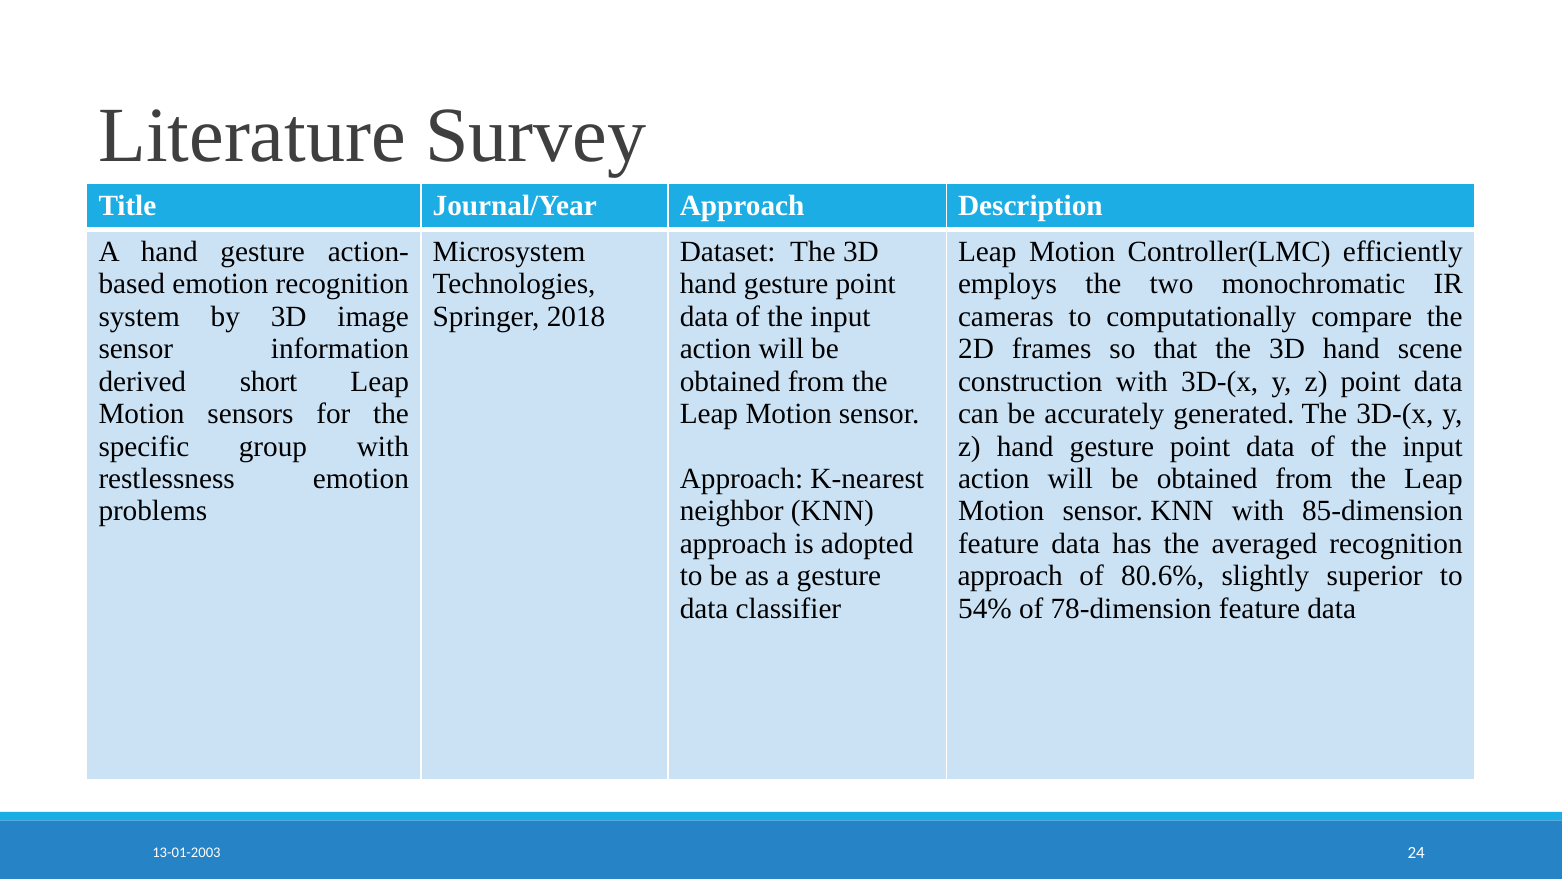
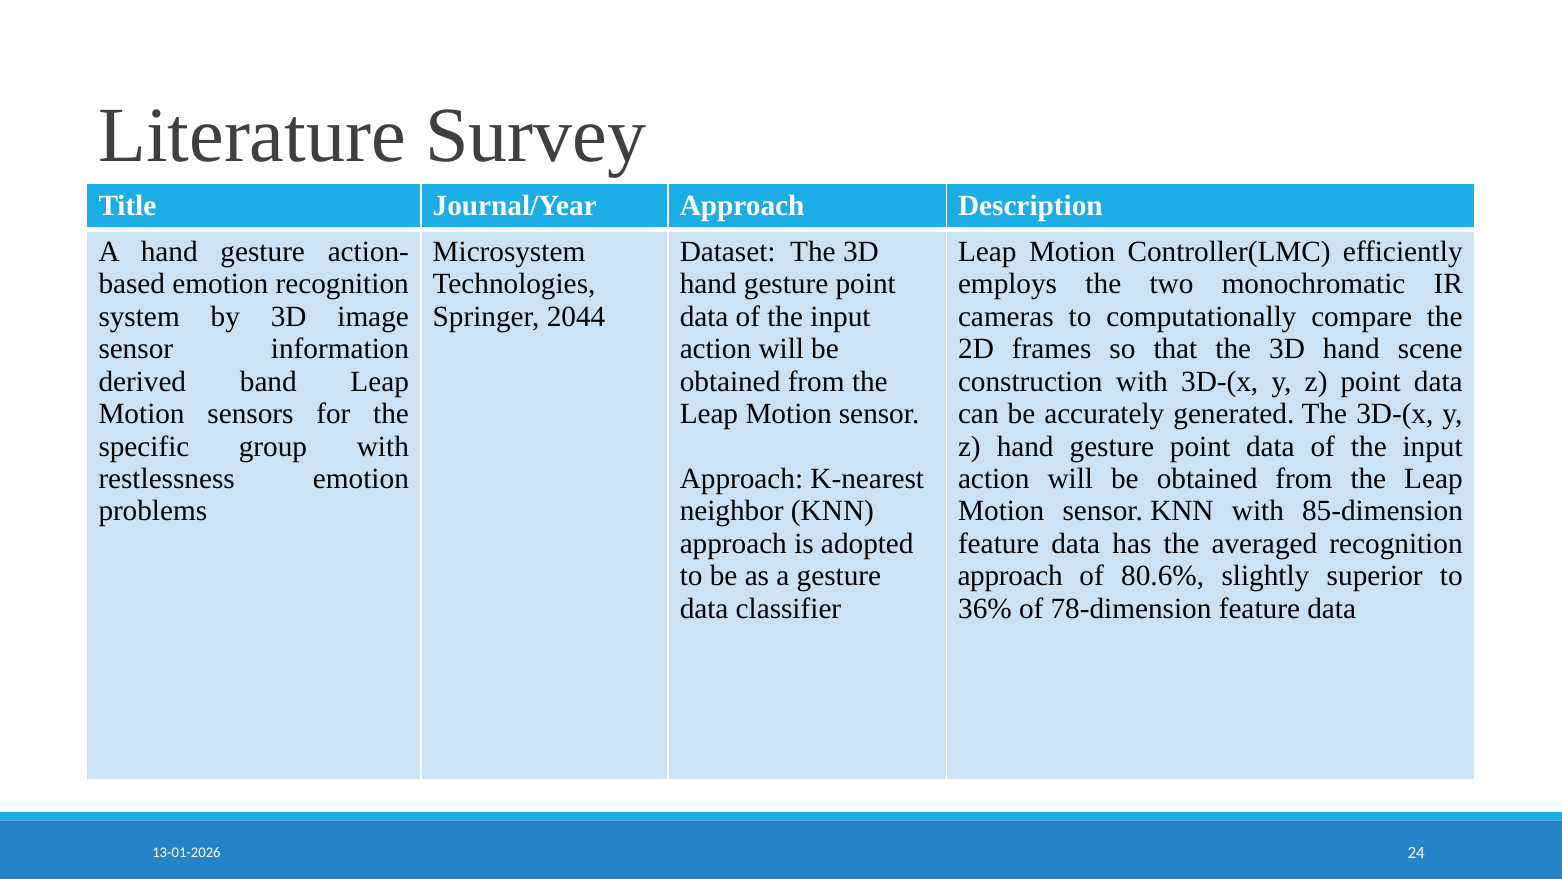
2018: 2018 -> 2044
short: short -> band
54%: 54% -> 36%
13-01-2003: 13-01-2003 -> 13-01-2026
